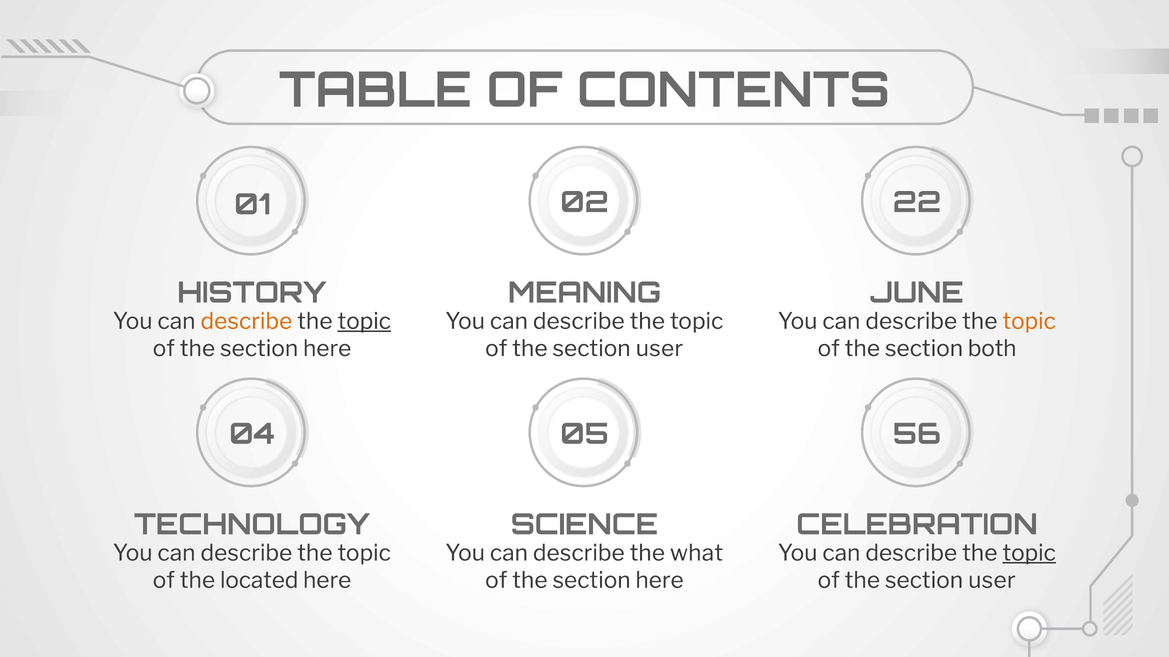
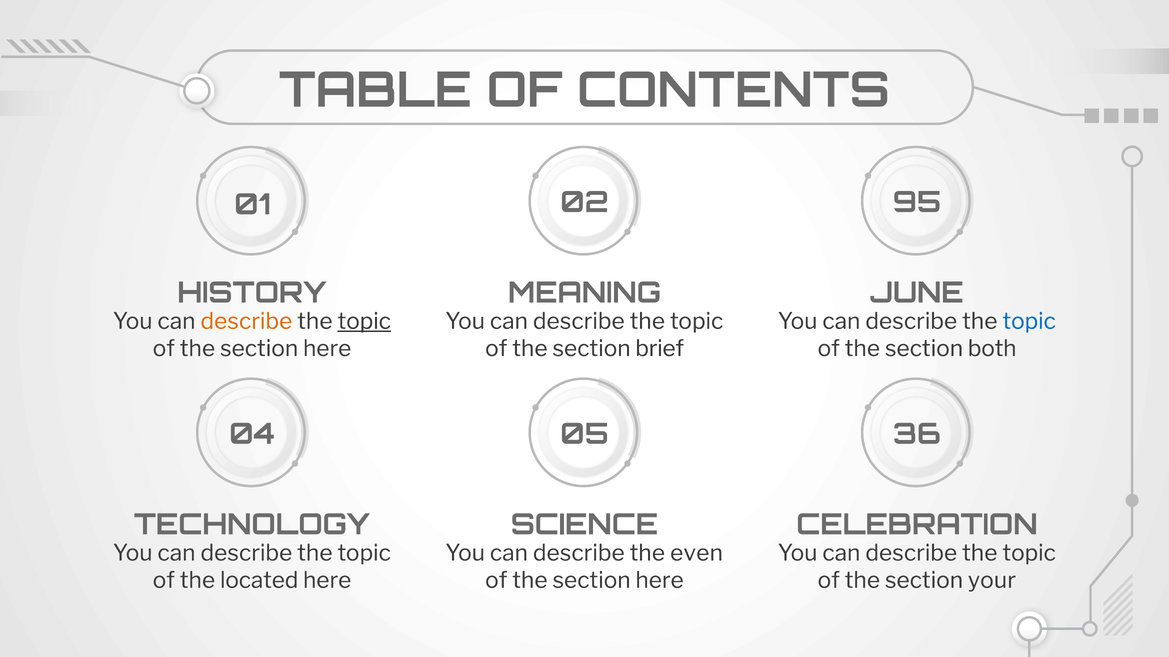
22: 22 -> 95
topic at (1029, 322) colour: orange -> blue
user at (659, 349): user -> brief
56: 56 -> 36
what: what -> even
topic at (1029, 554) underline: present -> none
user at (992, 581): user -> your
